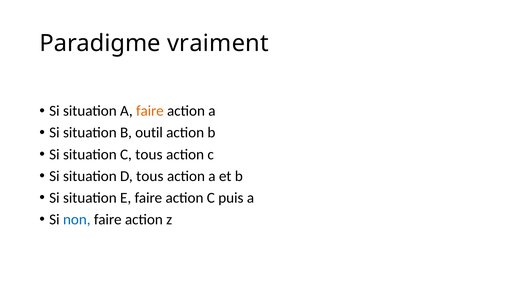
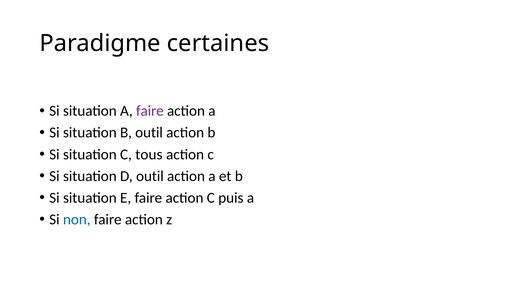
vraiment: vraiment -> certaines
faire at (150, 111) colour: orange -> purple
D tous: tous -> outil
